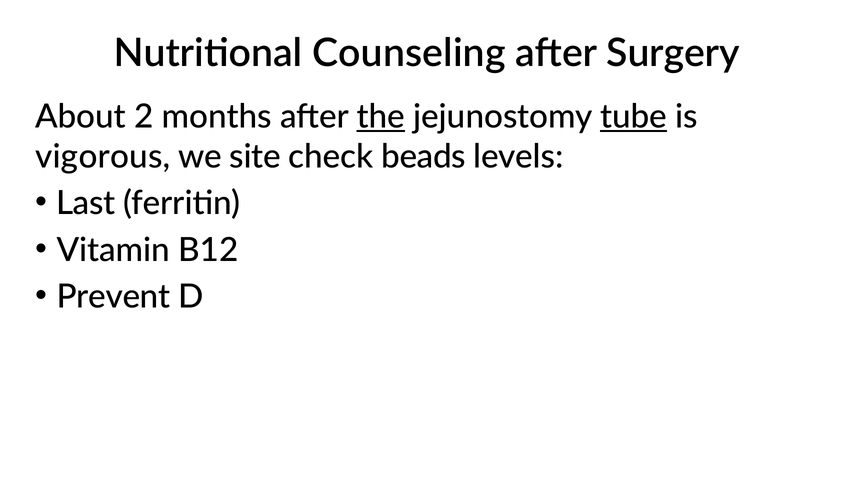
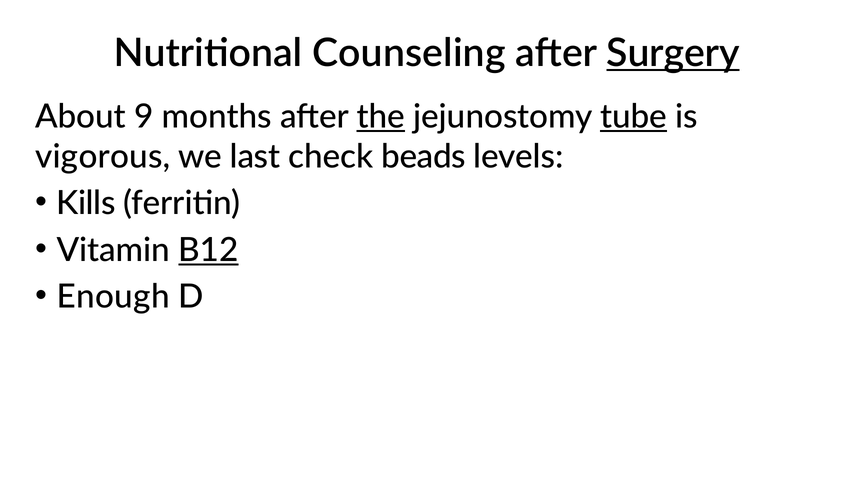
Surgery underline: none -> present
2: 2 -> 9
site: site -> last
Last: Last -> Kills
B12 underline: none -> present
Prevent: Prevent -> Enough
